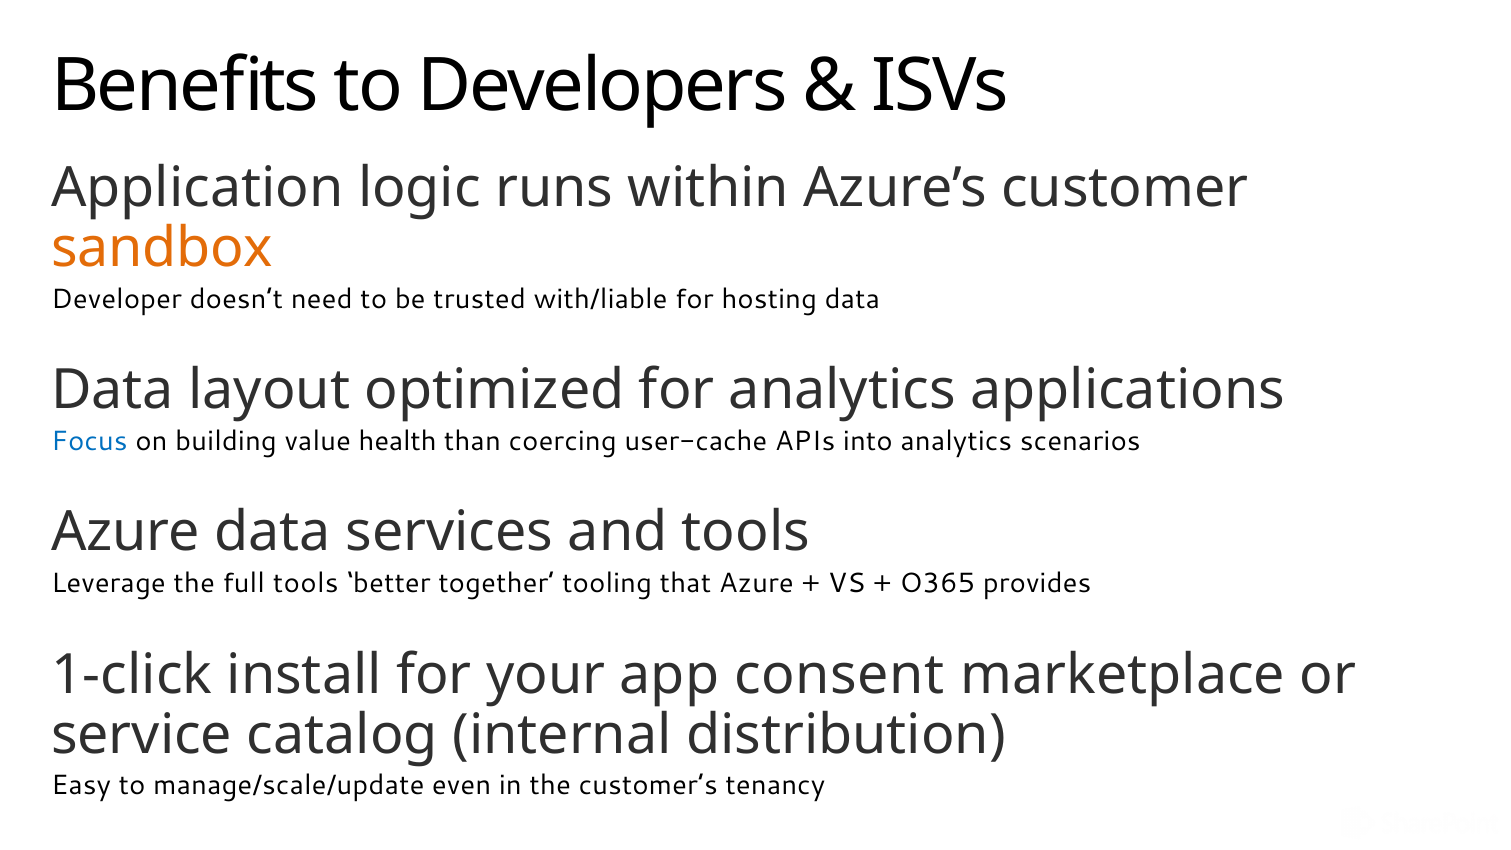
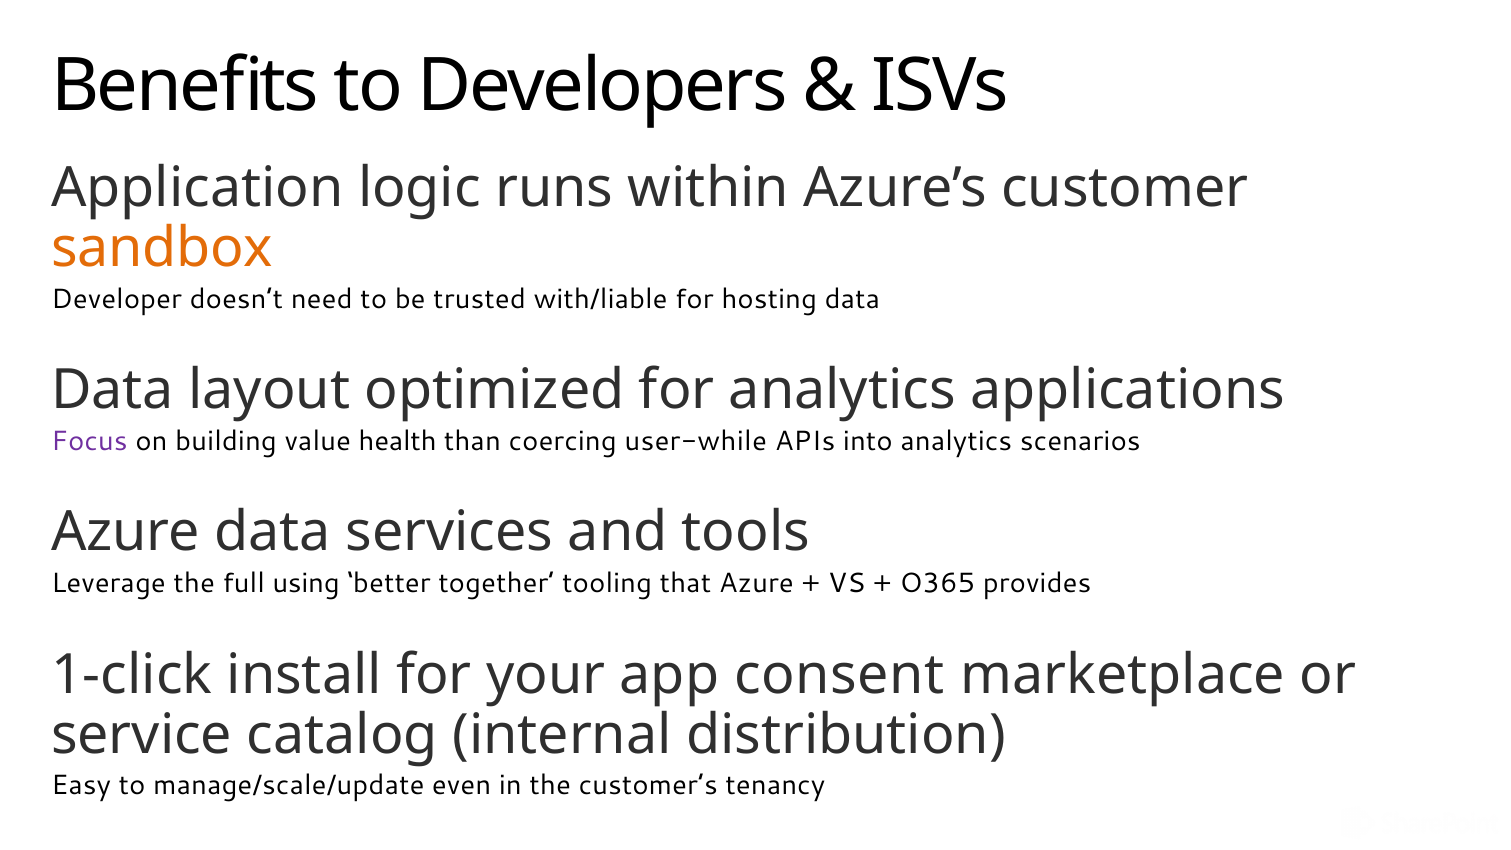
Focus colour: blue -> purple
user-cache: user-cache -> user-while
full tools: tools -> using
